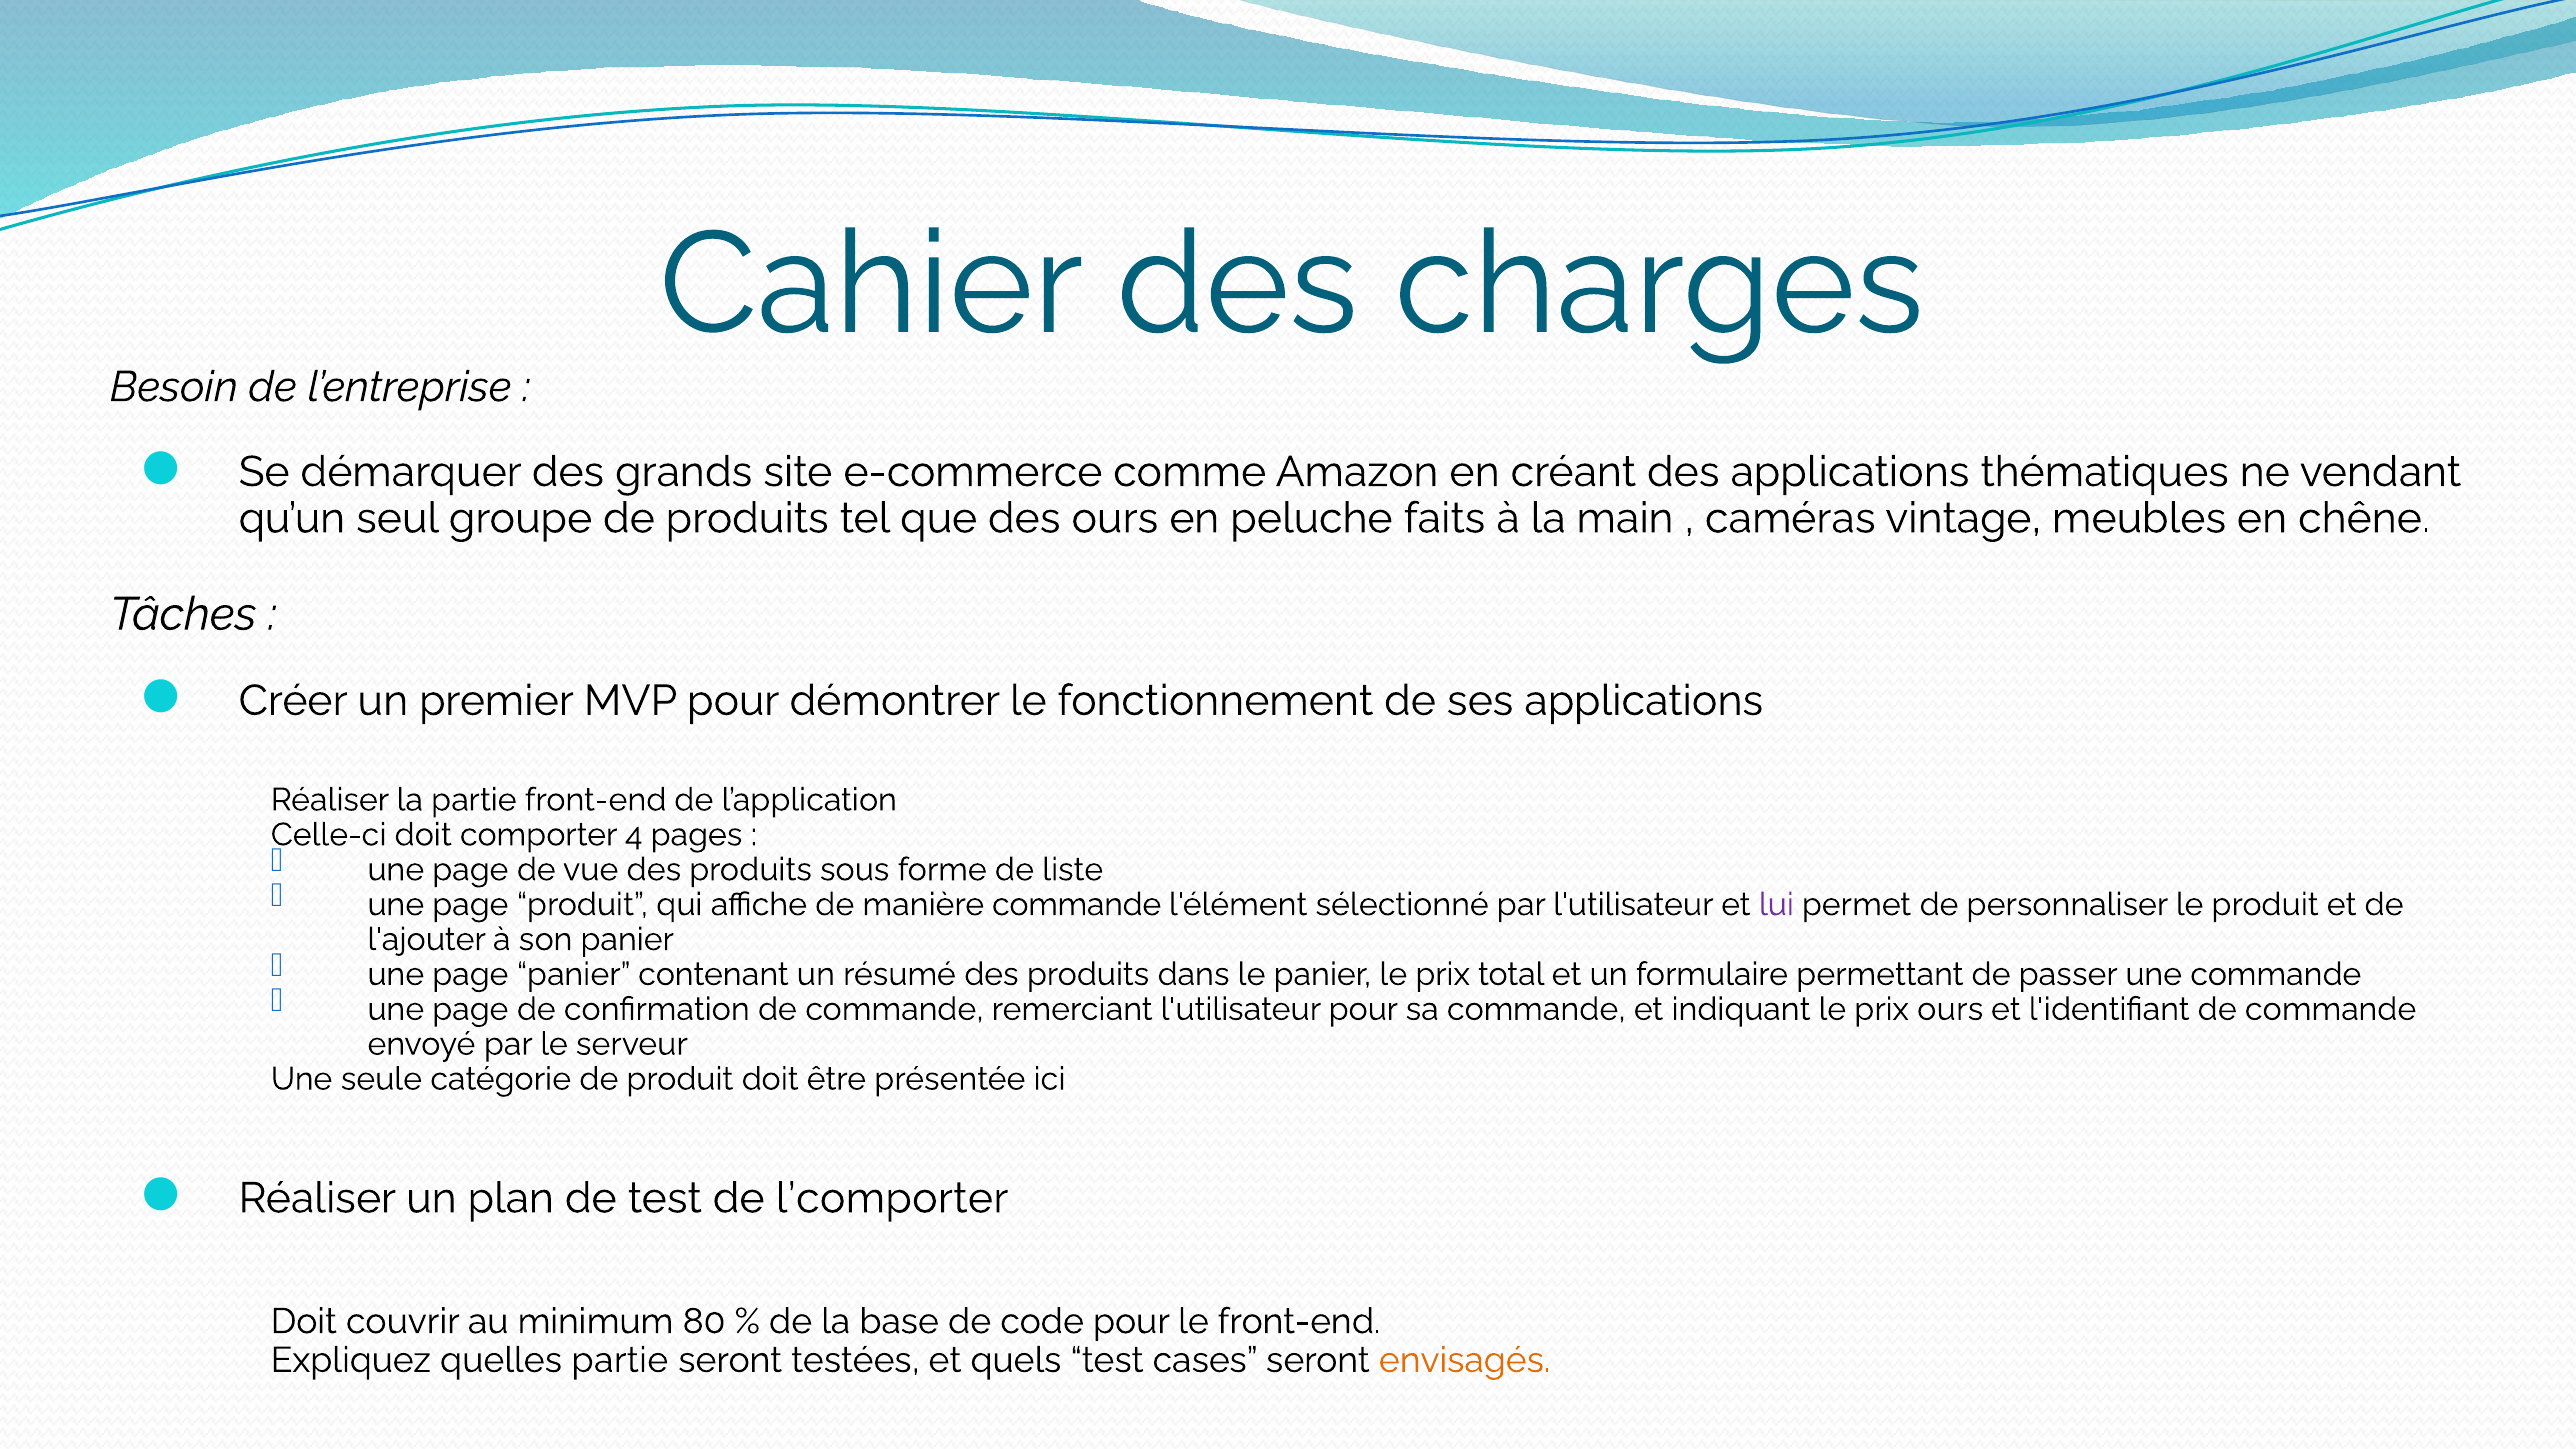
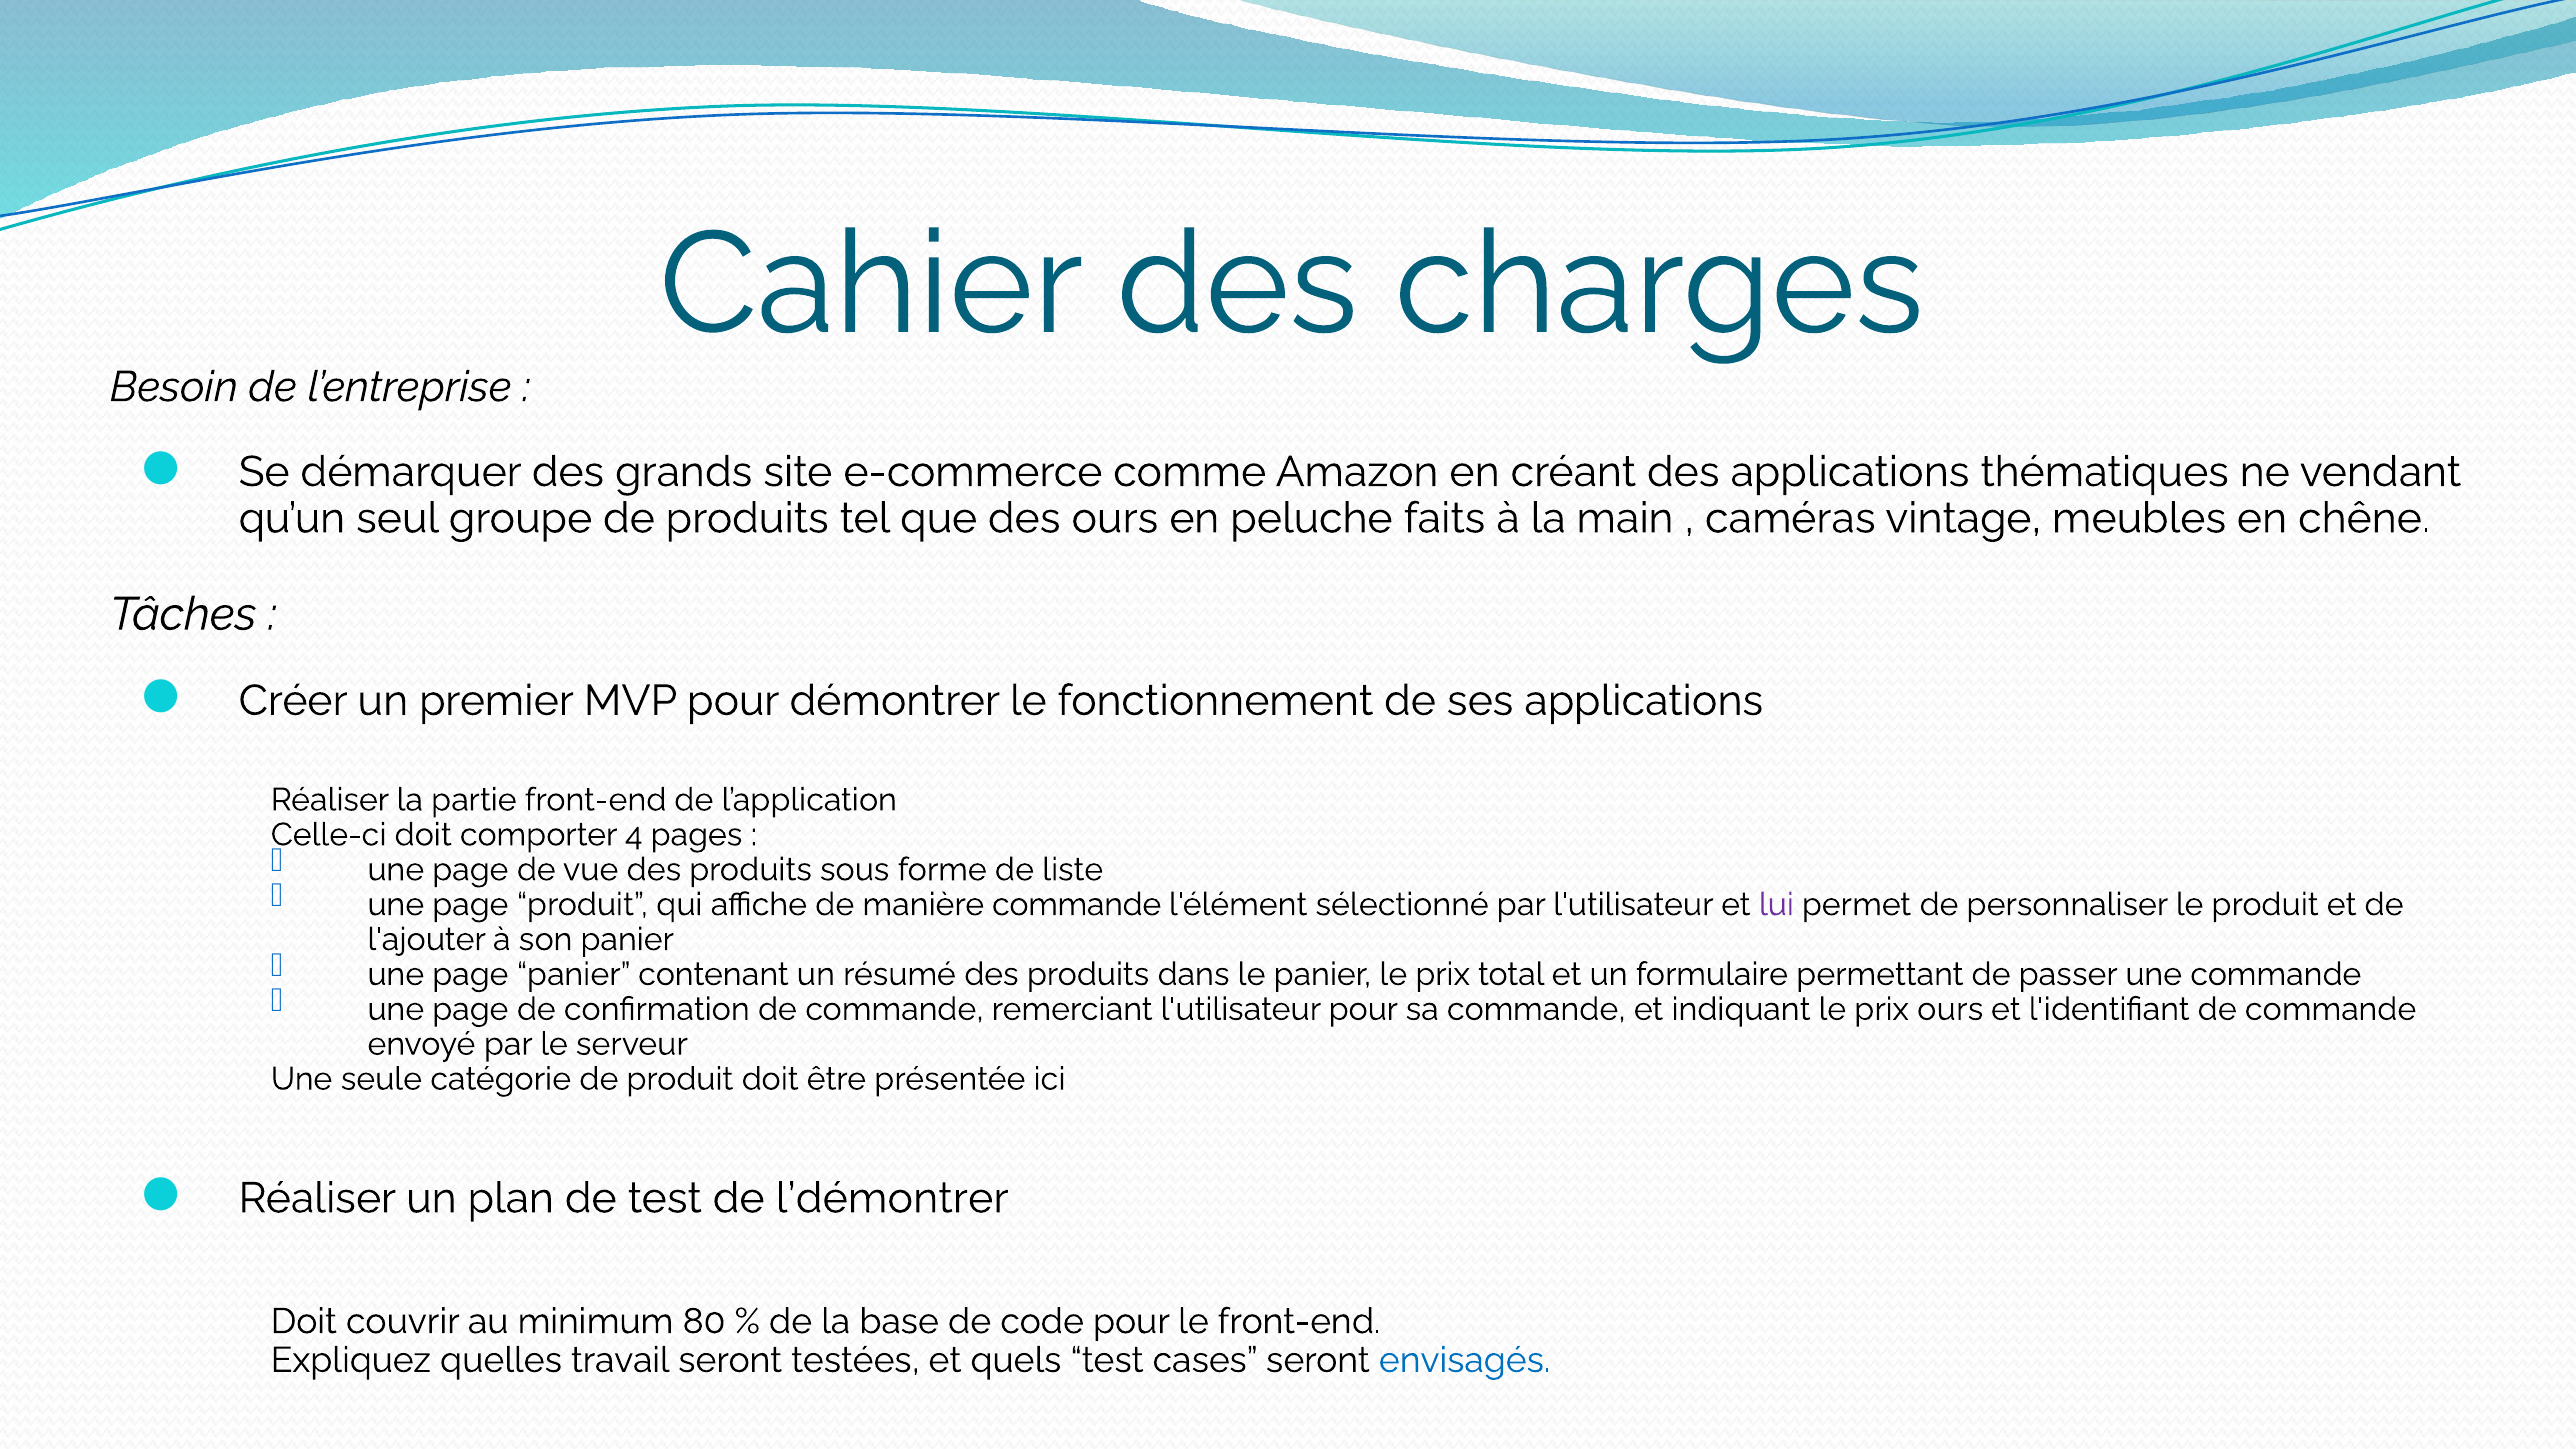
l’comporter: l’comporter -> l’démontrer
quelles partie: partie -> travail
envisagés colour: orange -> blue
